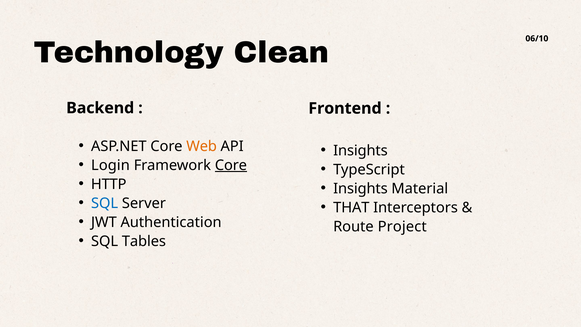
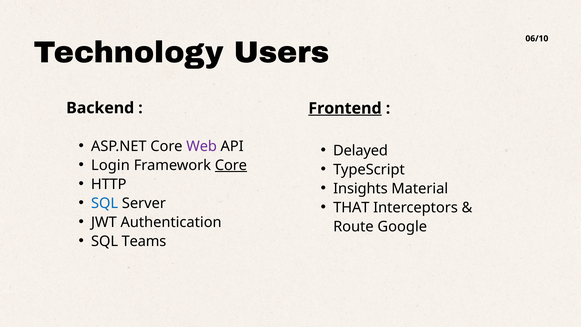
Clean: Clean -> Users
Frontend underline: none -> present
Web colour: orange -> purple
Insights at (360, 150): Insights -> Delayed
Project: Project -> Google
Tables: Tables -> Teams
